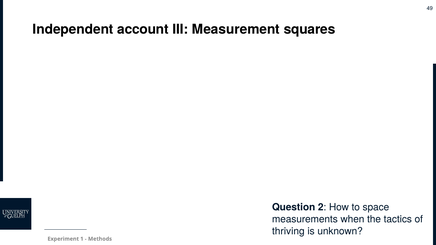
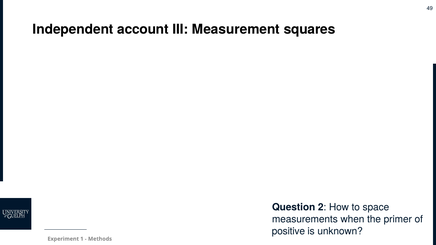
tactics: tactics -> primer
thriving: thriving -> positive
